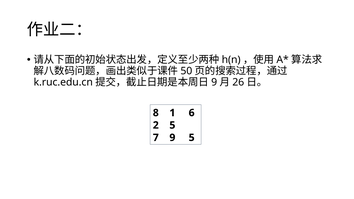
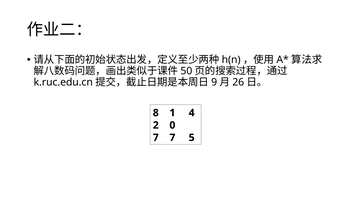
6: 6 -> 4
2 5: 5 -> 0
7 9: 9 -> 7
